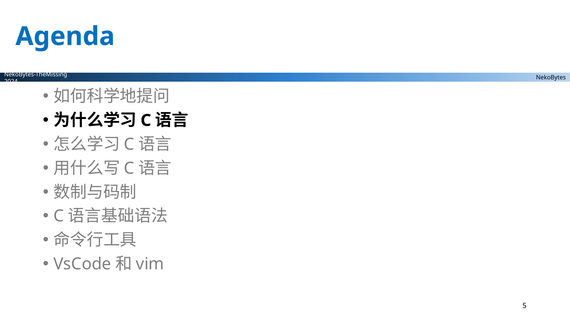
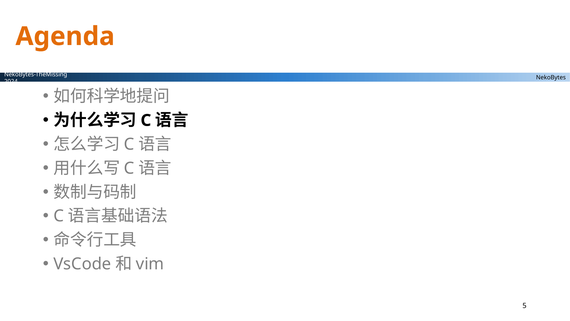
Agenda colour: blue -> orange
